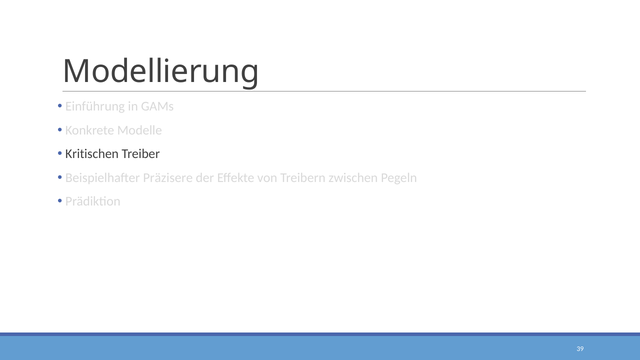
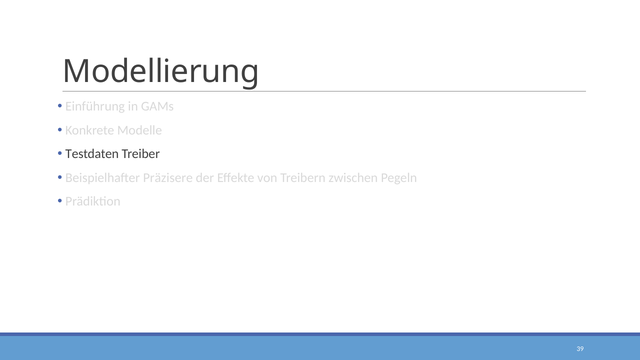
Kritischen: Kritischen -> Testdaten
